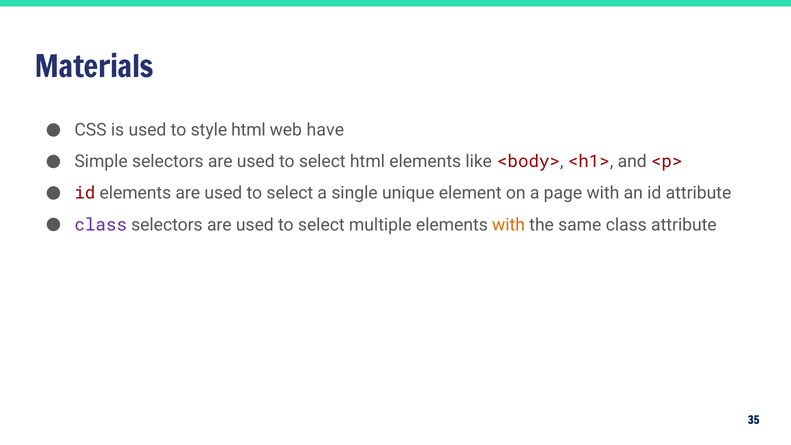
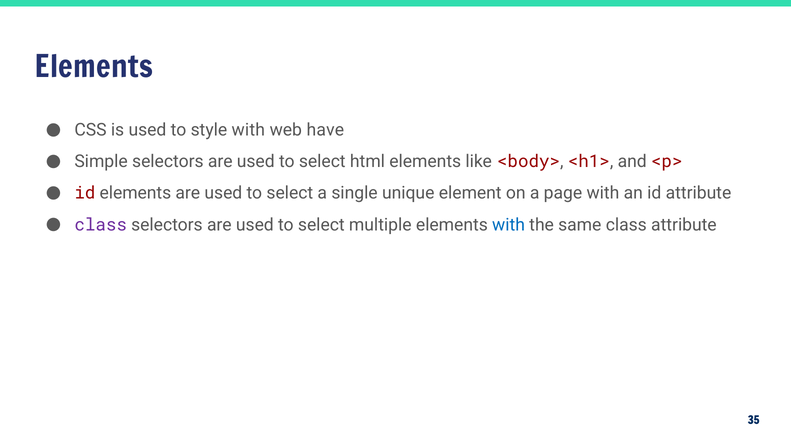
Materials at (94, 67): Materials -> Elements
style html: html -> with
with at (509, 225) colour: orange -> blue
